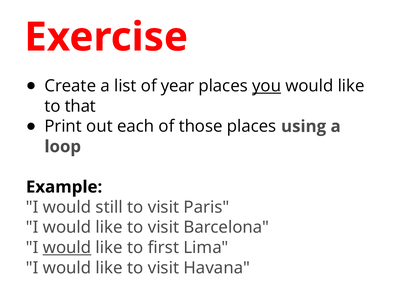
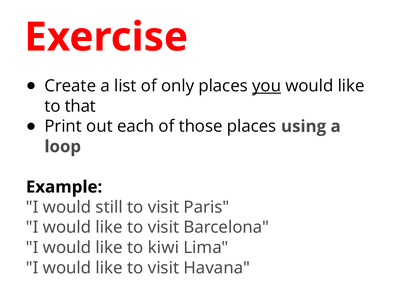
year: year -> only
would at (67, 248) underline: present -> none
first: first -> kiwi
